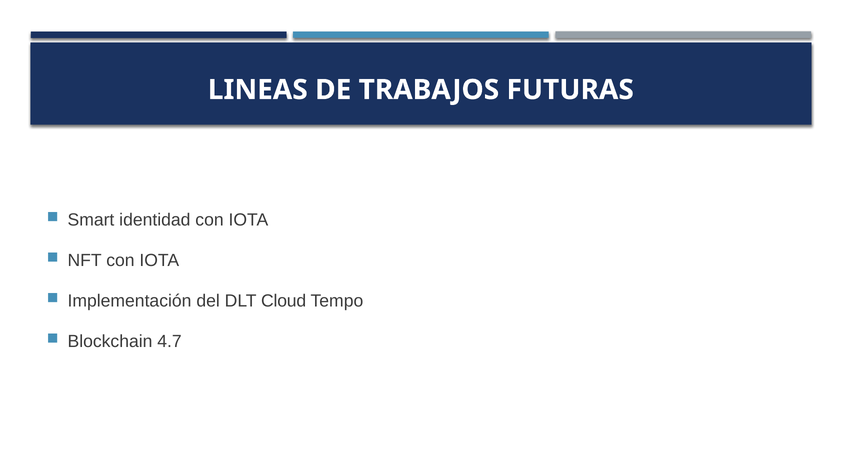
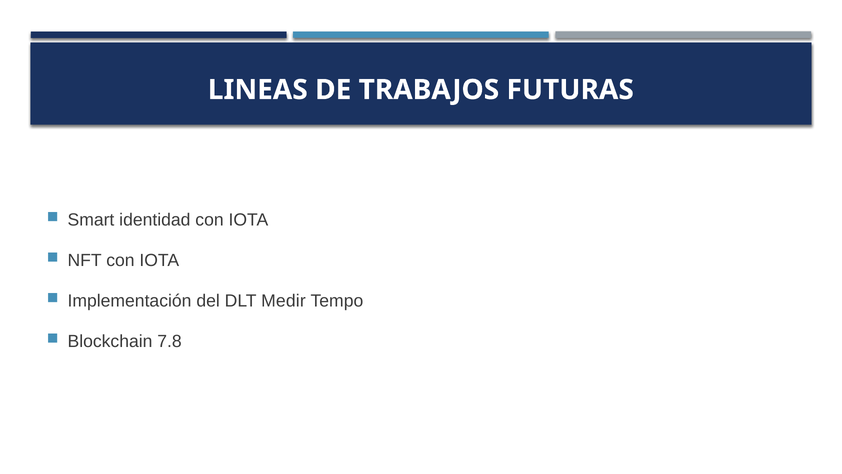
Cloud: Cloud -> Medir
4.7: 4.7 -> 7.8
